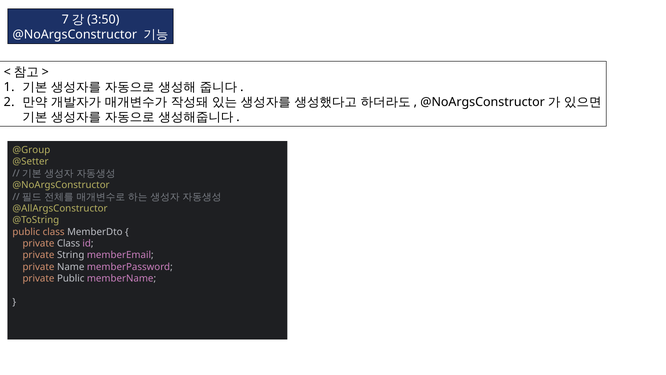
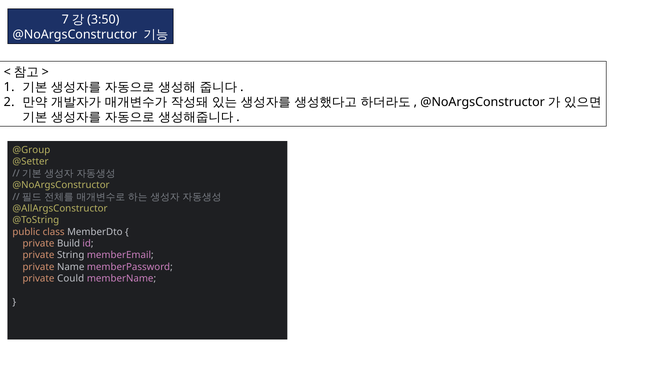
private Class: Class -> Build
private Public: Public -> Could
